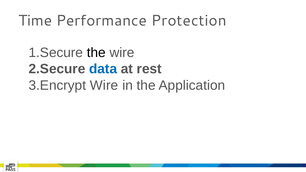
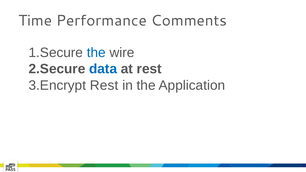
Protection: Protection -> Comments
the at (96, 53) colour: black -> blue
Wire at (104, 85): Wire -> Rest
